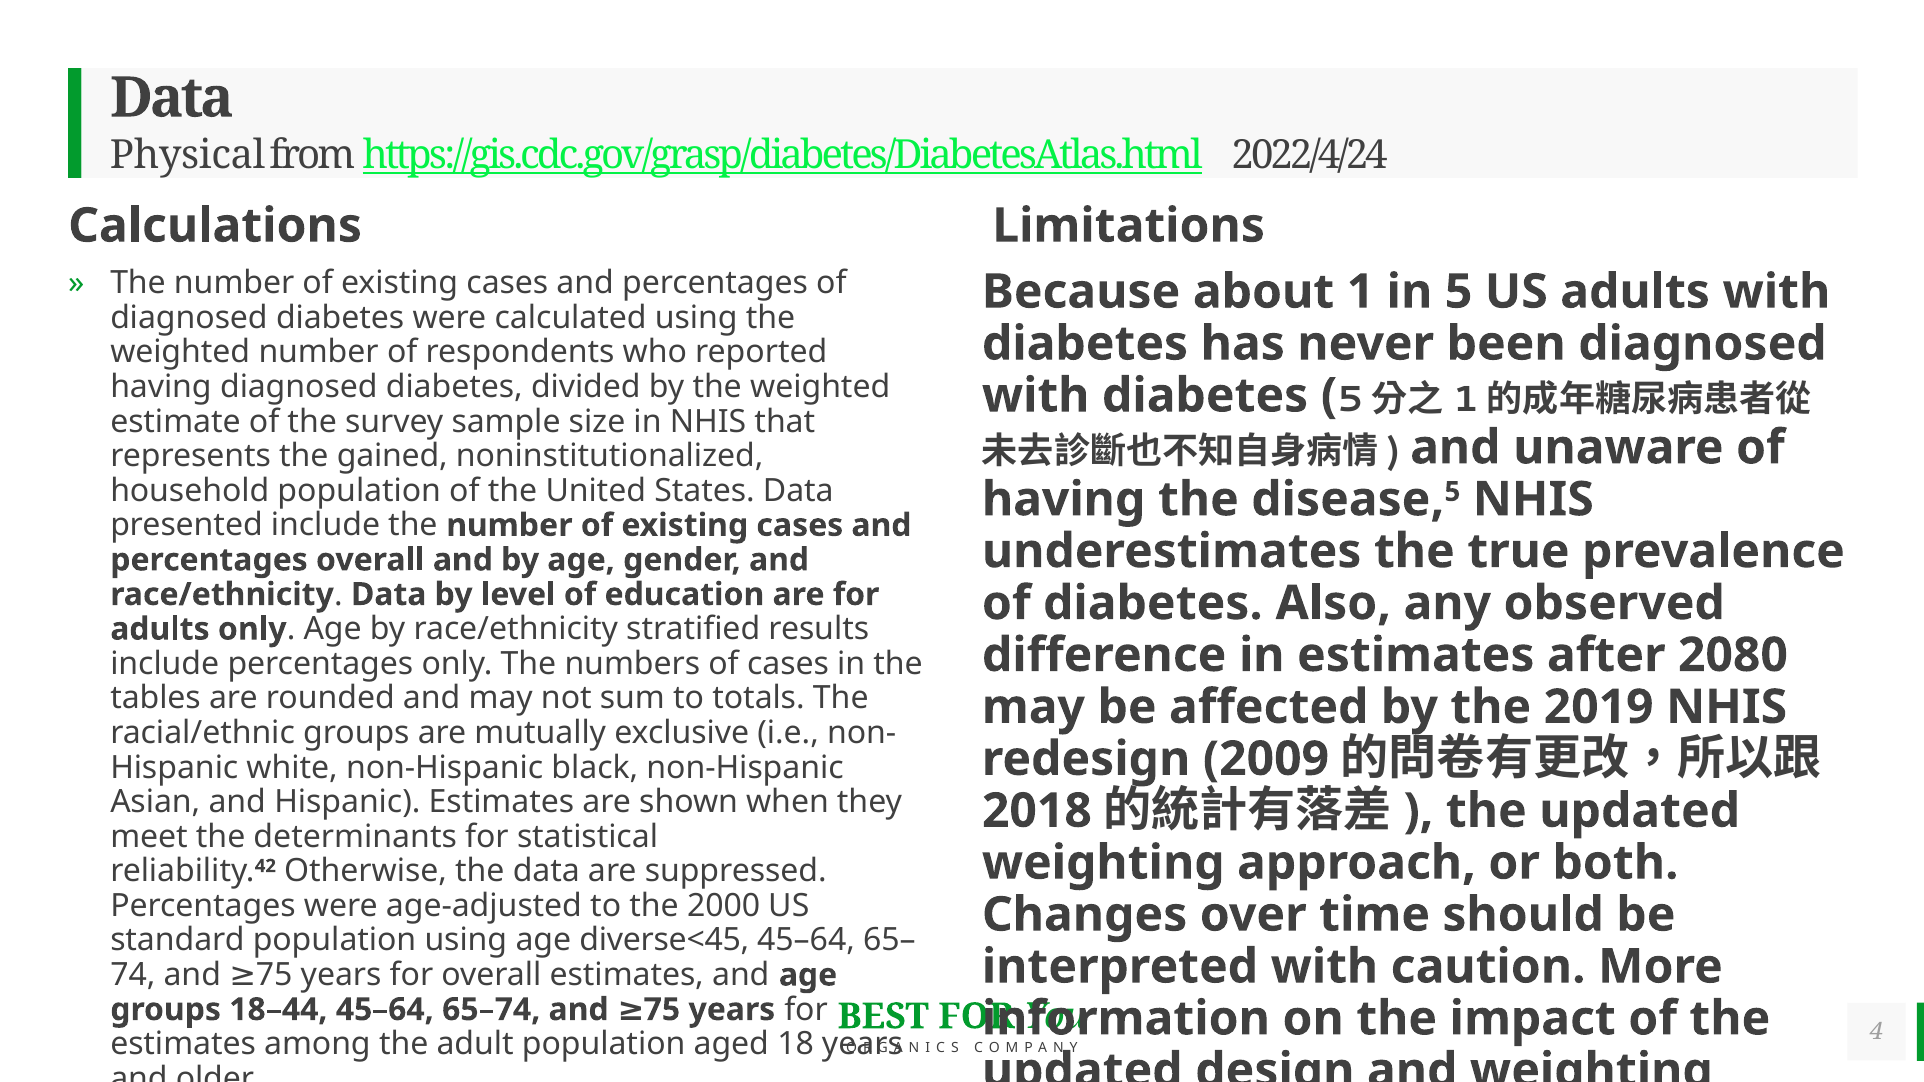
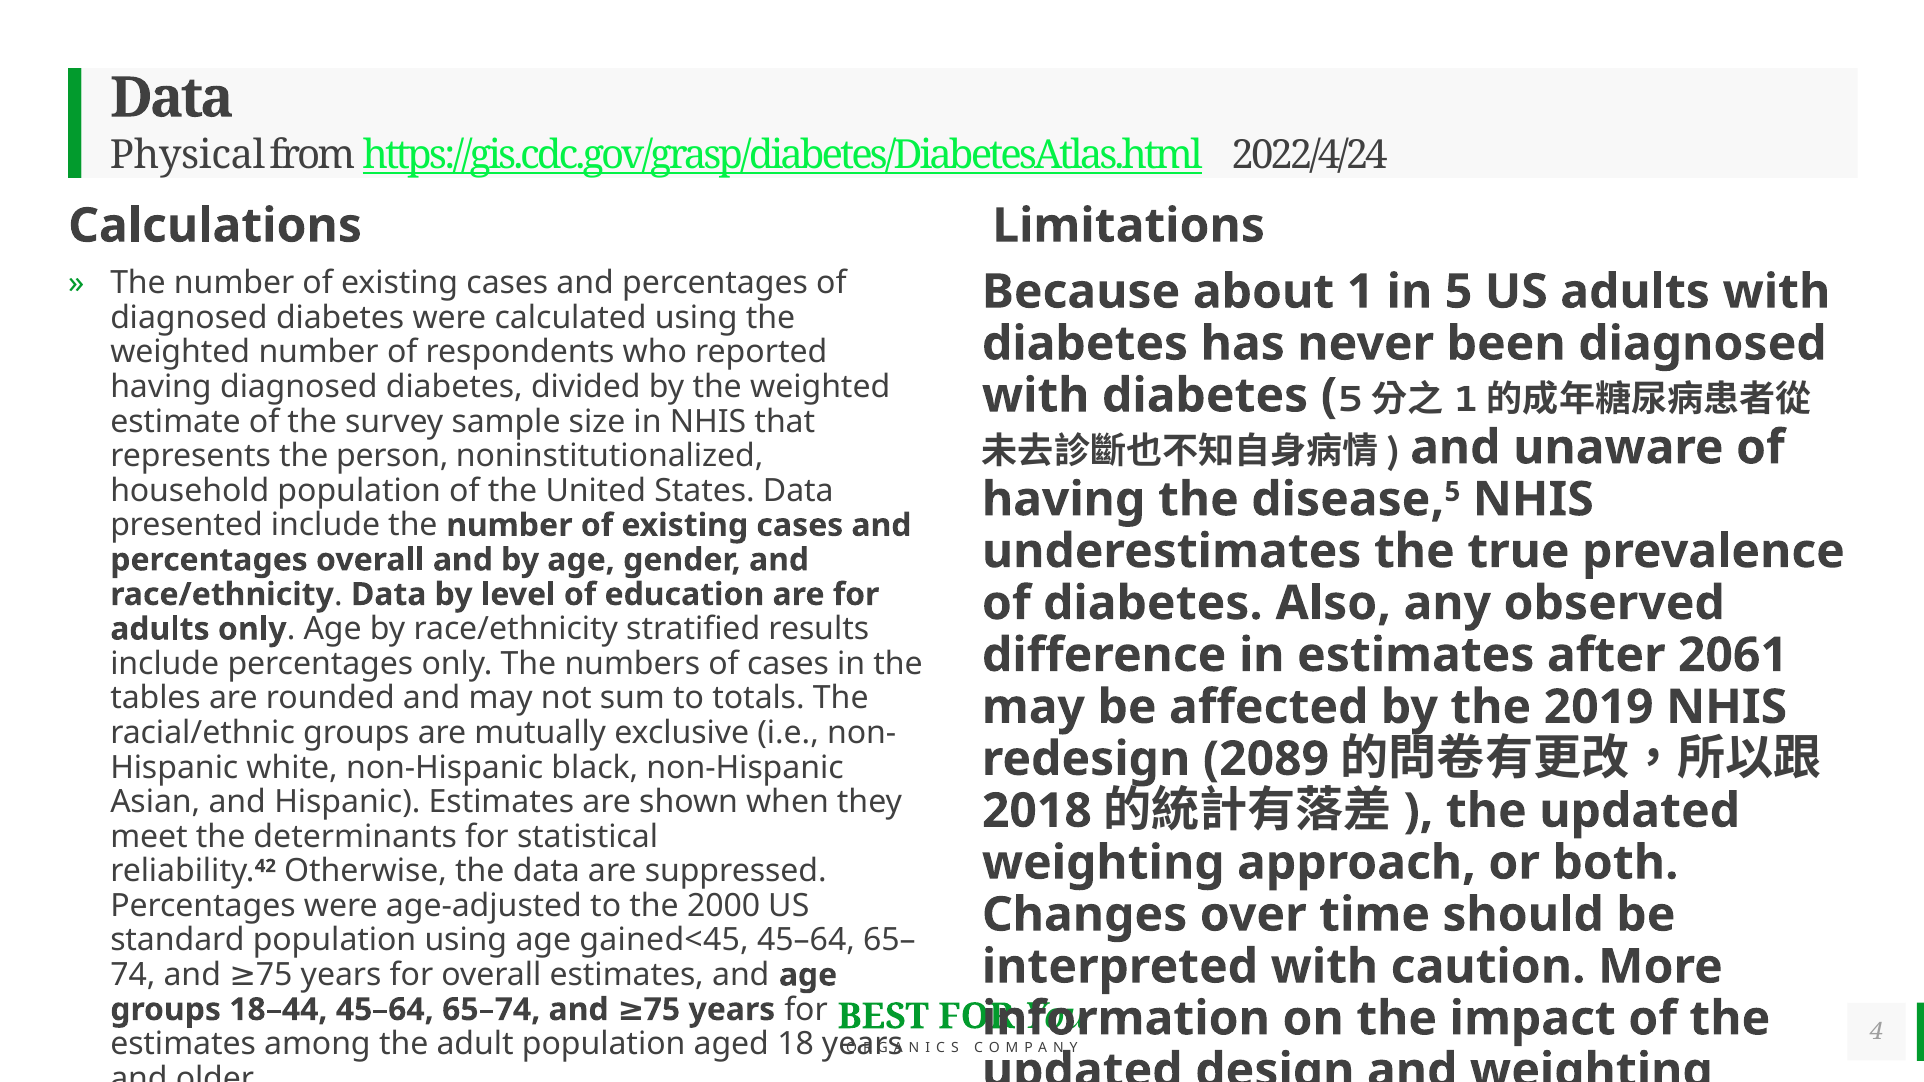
gained: gained -> person
2080: 2080 -> 2061
2009: 2009 -> 2089
diverse<45: diverse<45 -> gained<45
